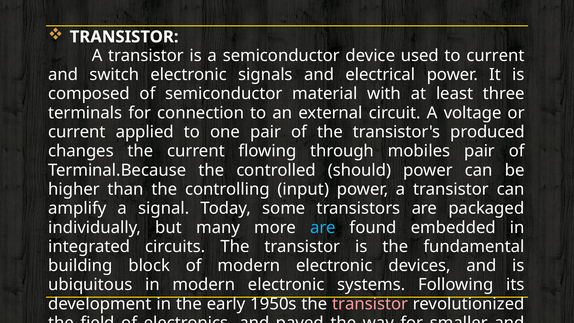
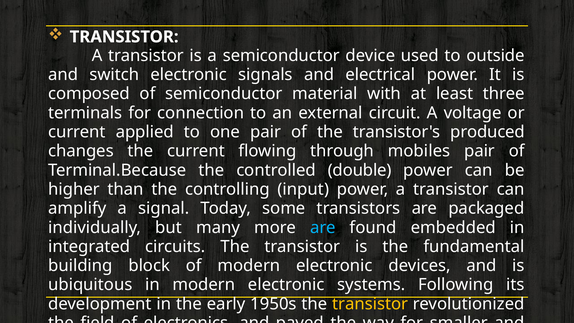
to current: current -> outside
should: should -> double
transistor at (370, 304) colour: pink -> yellow
